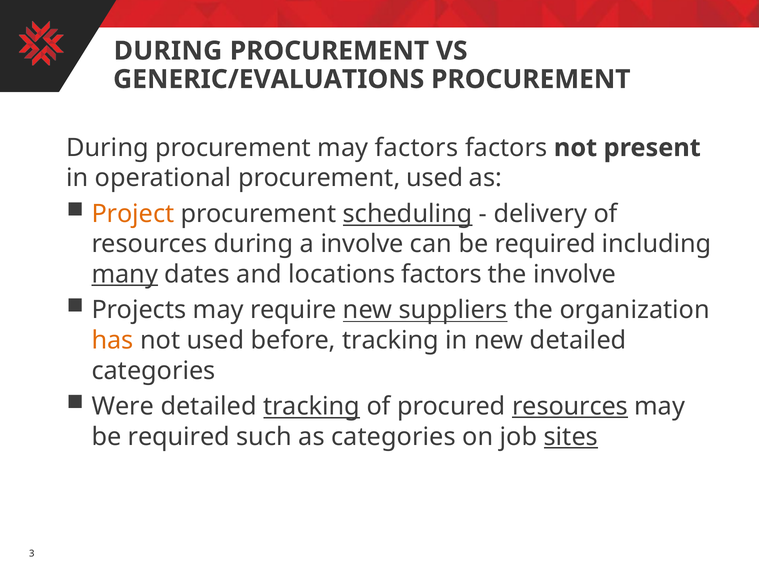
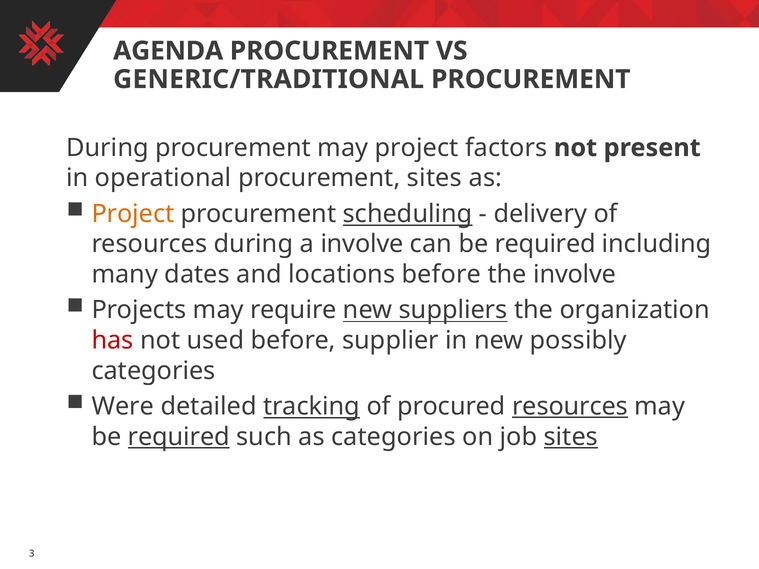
DURING at (168, 51): DURING -> AGENDA
GENERIC/EVALUATIONS: GENERIC/EVALUATIONS -> GENERIC/TRADITIONAL
may factors: factors -> project
procurement used: used -> sites
many underline: present -> none
locations factors: factors -> before
has colour: orange -> red
before tracking: tracking -> supplier
new detailed: detailed -> possibly
required at (179, 437) underline: none -> present
